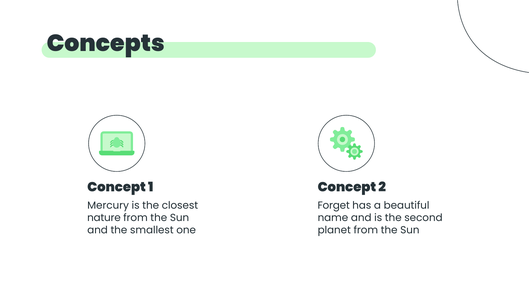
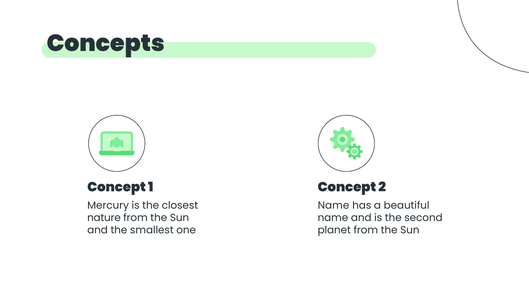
Forget at (334, 206): Forget -> Name
